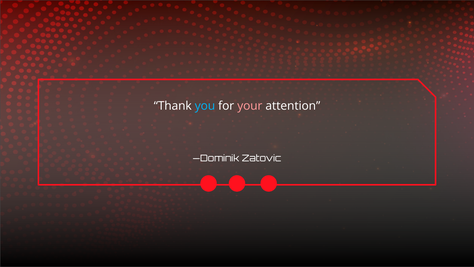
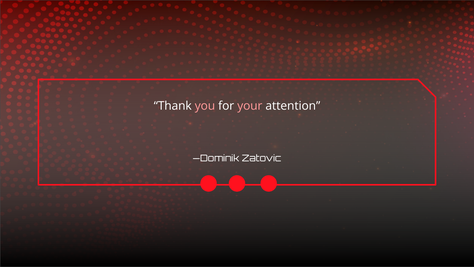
you colour: light blue -> pink
